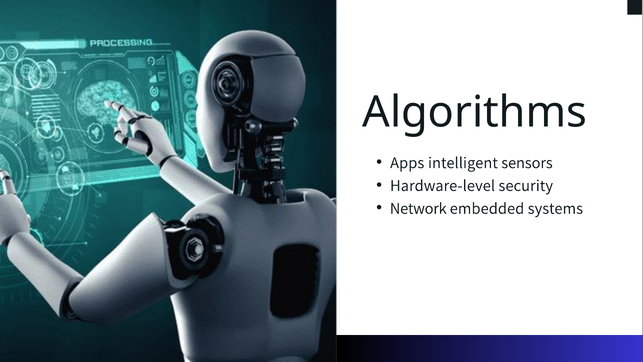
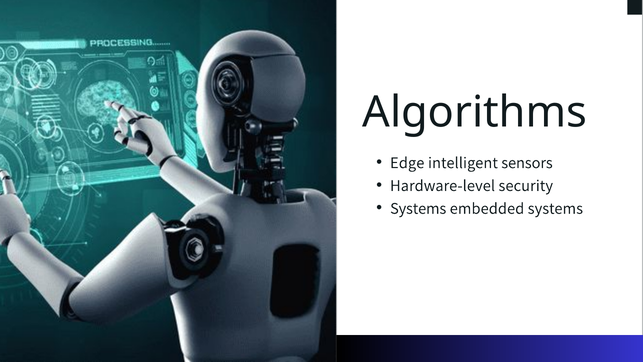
Apps: Apps -> Edge
Network at (418, 208): Network -> Systems
